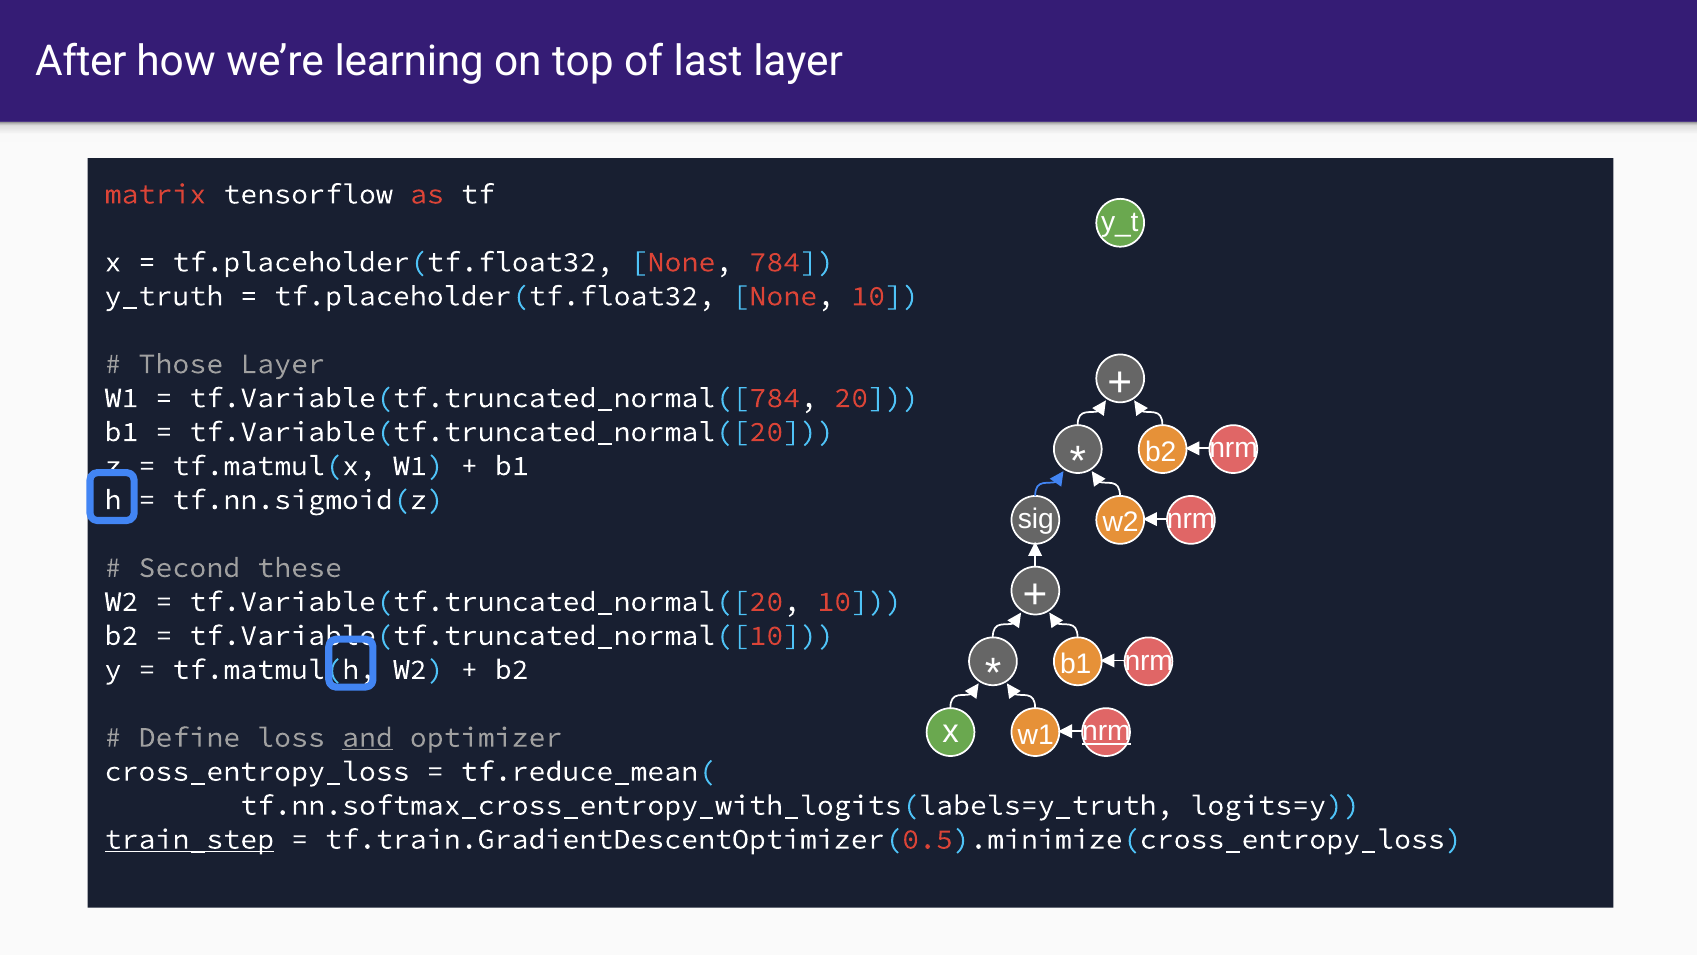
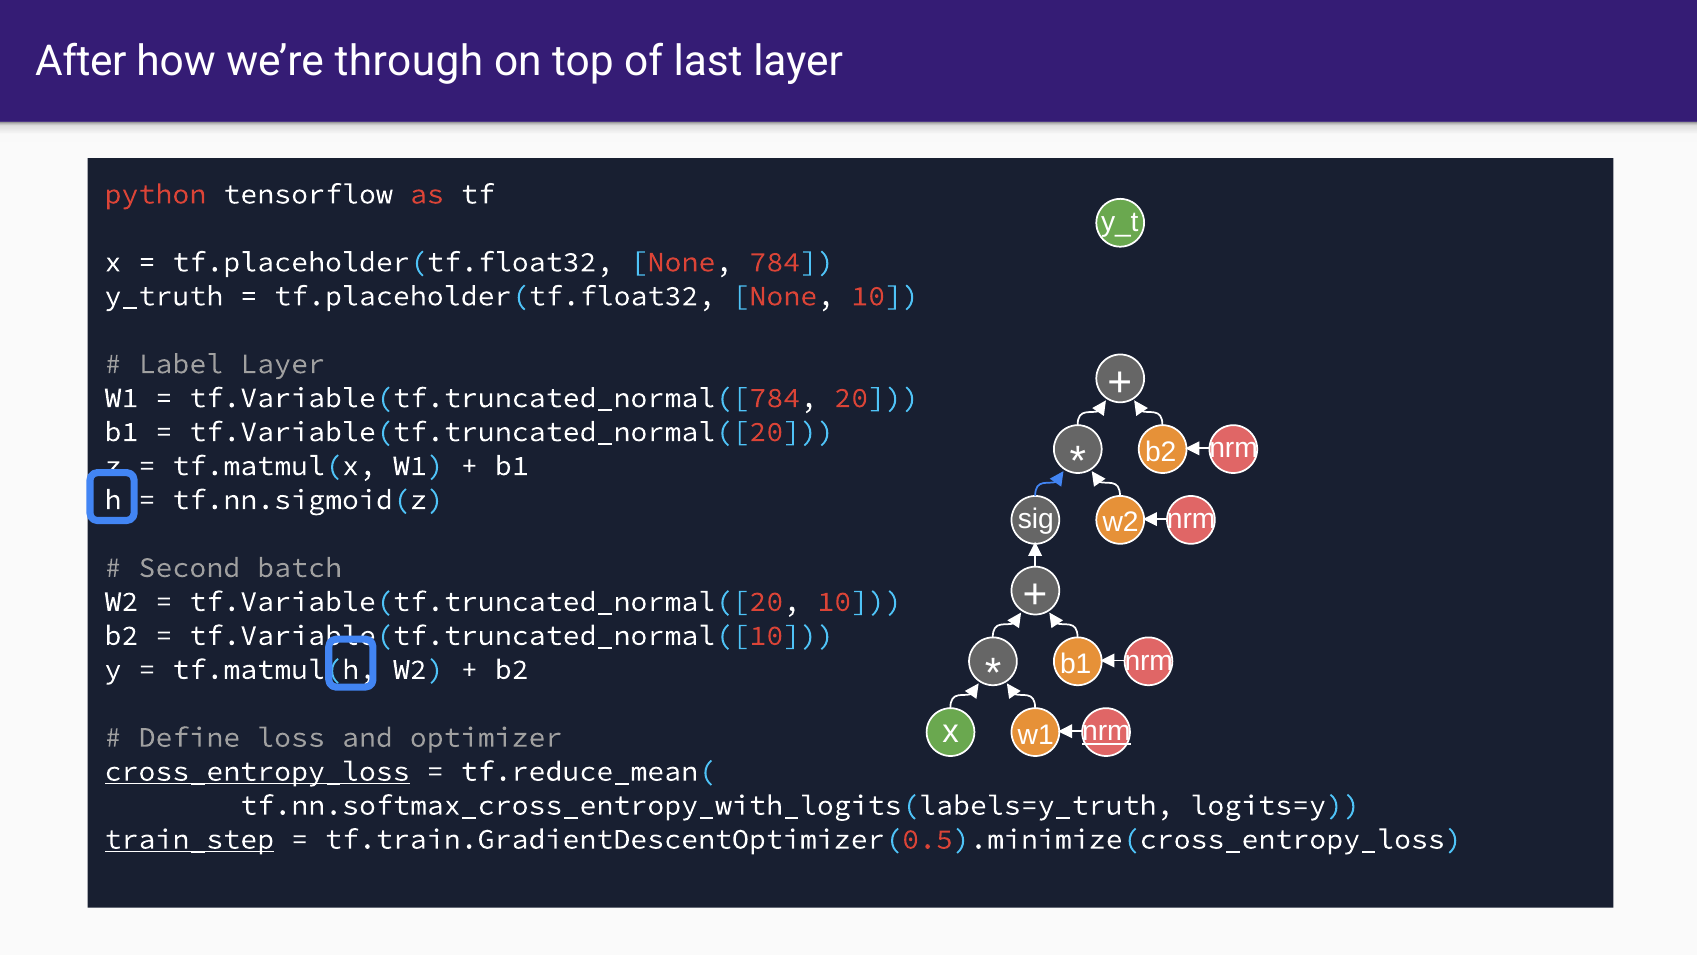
learning: learning -> through
matrix: matrix -> python
Those: Those -> Label
these: these -> batch
and underline: present -> none
cross_entropy_loss underline: none -> present
